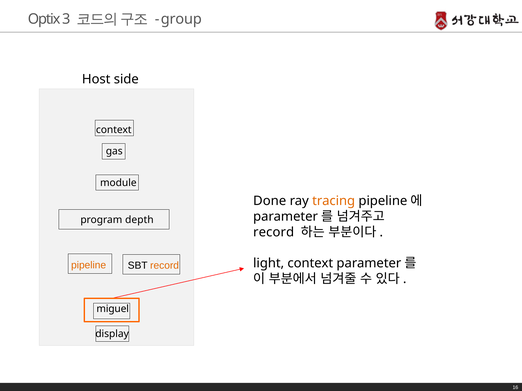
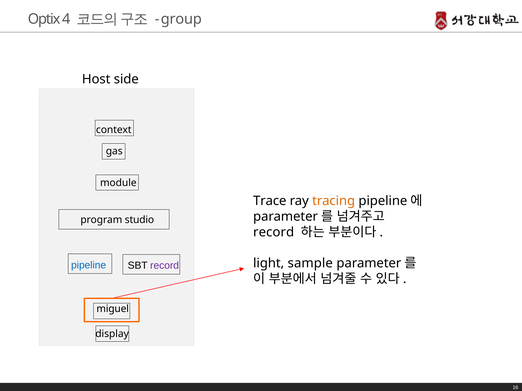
3: 3 -> 4
Done: Done -> Trace
depth: depth -> studio
light context: context -> sample
pipeline colour: orange -> blue
record at (165, 266) colour: orange -> purple
